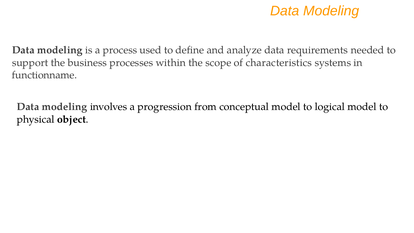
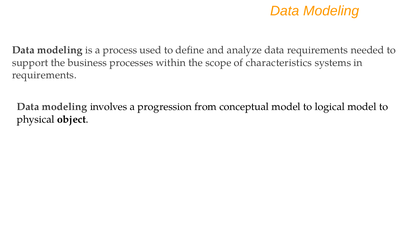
functionname at (44, 75): functionname -> requirements
